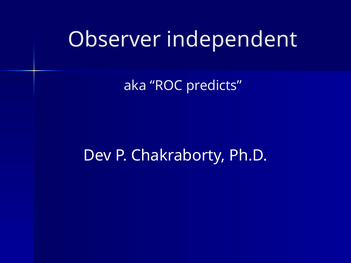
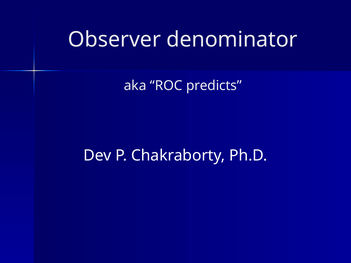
independent: independent -> denominator
